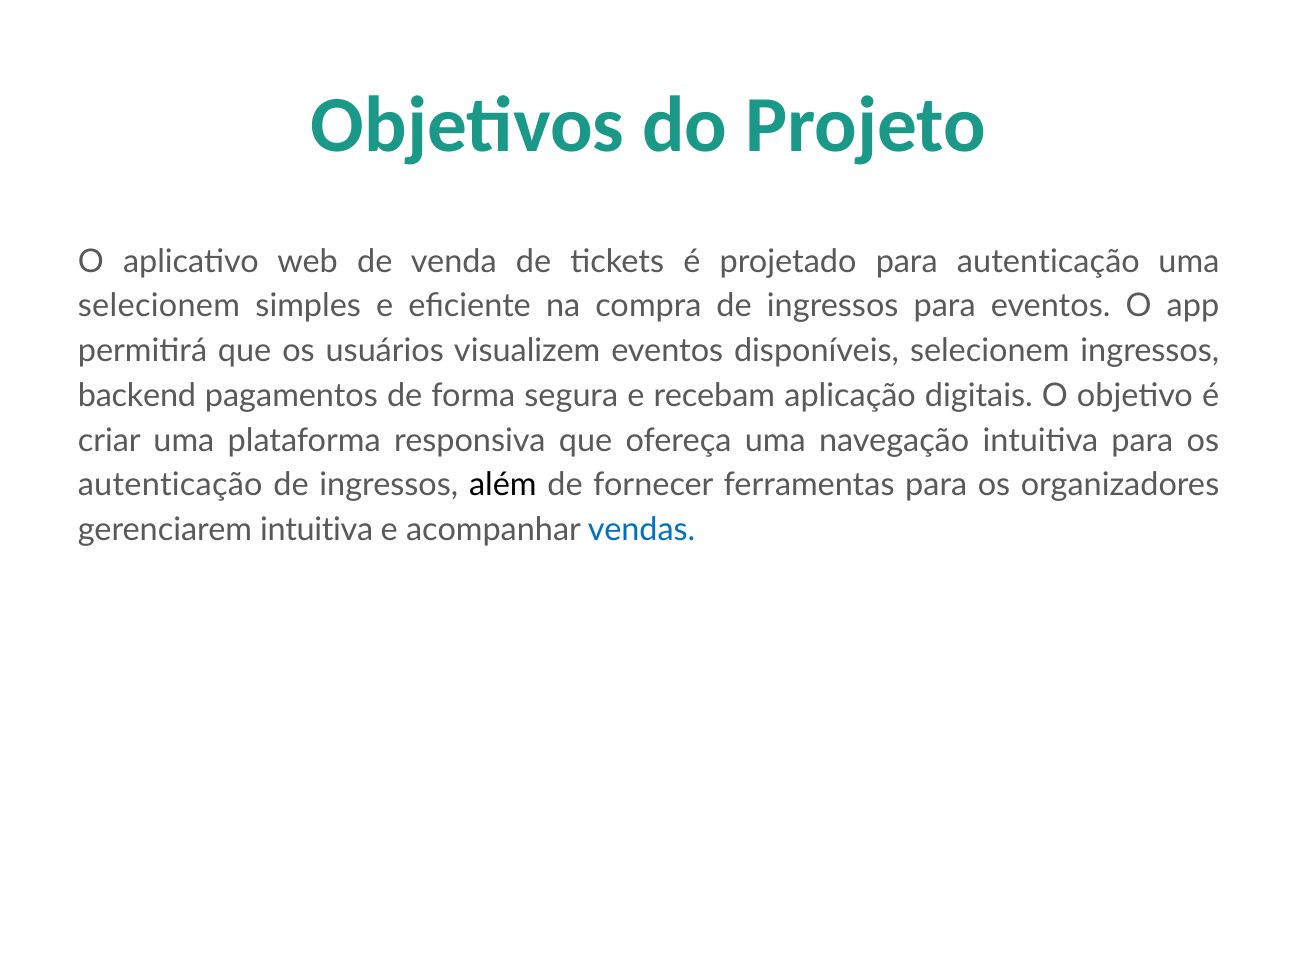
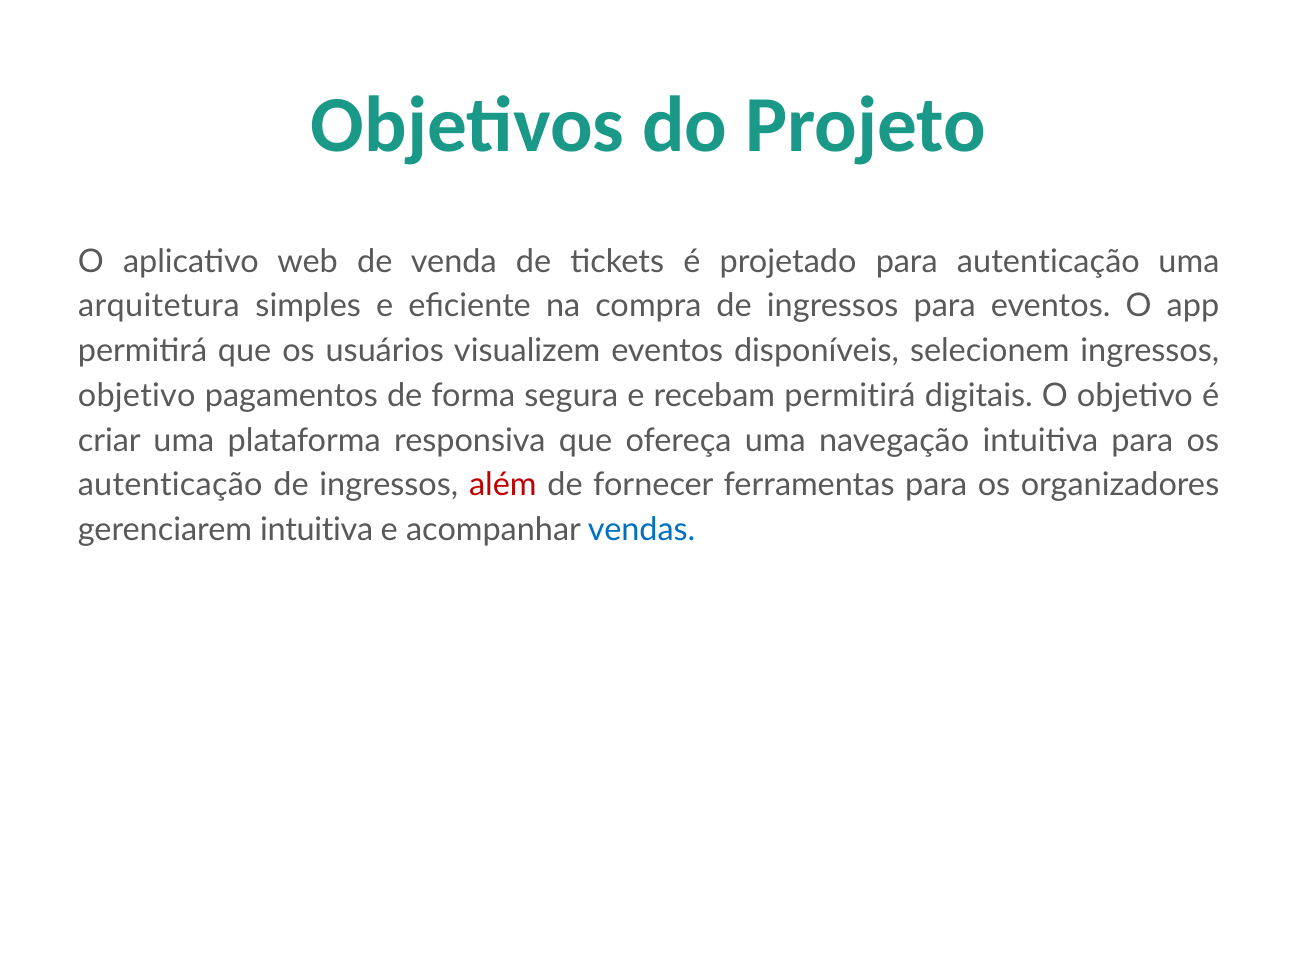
selecionem at (159, 306): selecionem -> arquitetura
backend at (137, 396): backend -> objetivo
recebam aplicação: aplicação -> permitirá
além colour: black -> red
